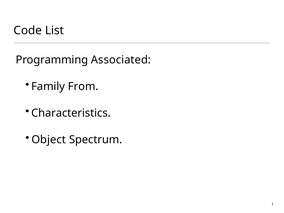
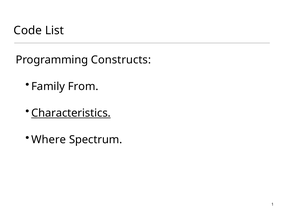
Associated: Associated -> Constructs
Characteristics underline: none -> present
Object: Object -> Where
